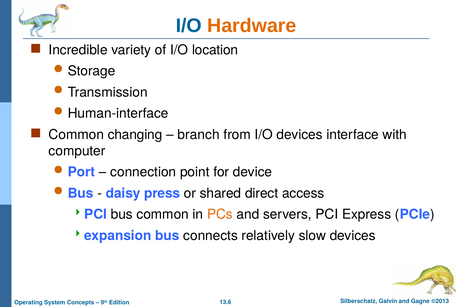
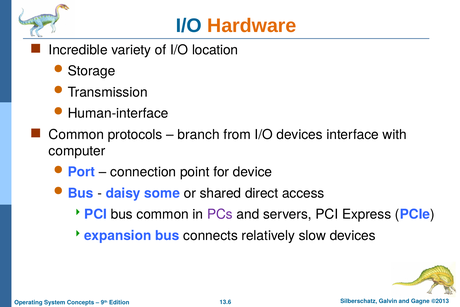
changing: changing -> protocols
press: press -> some
PCs colour: orange -> purple
